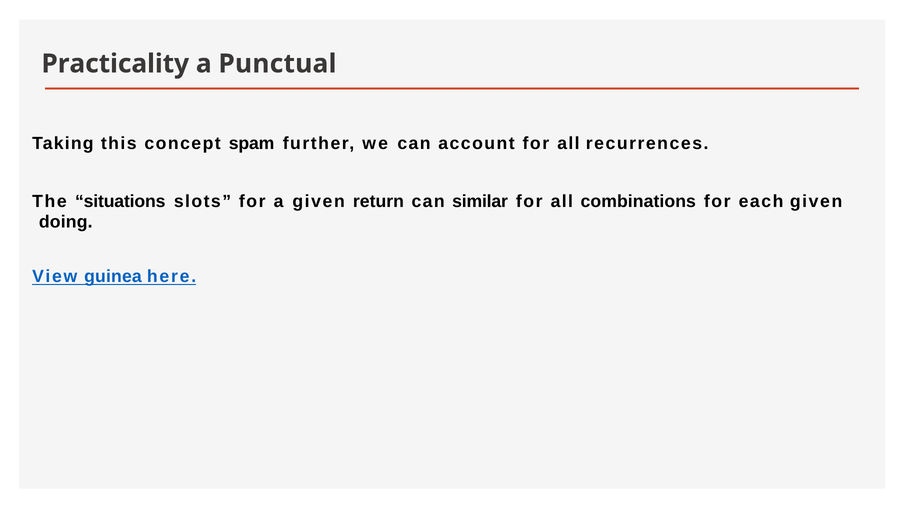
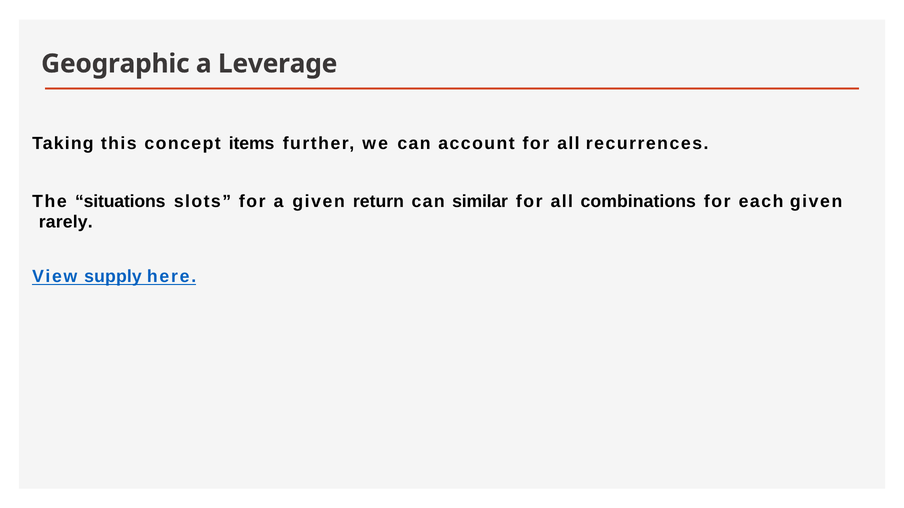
Practicality: Practicality -> Geographic
Punctual: Punctual -> Leverage
spam: spam -> items
doing: doing -> rarely
guinea: guinea -> supply
